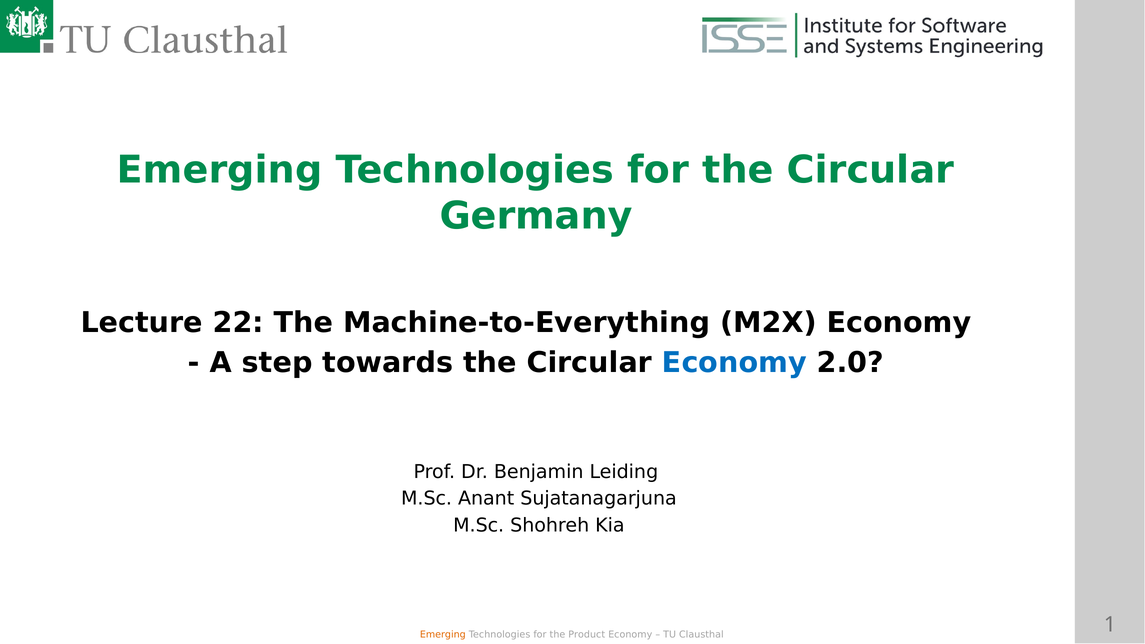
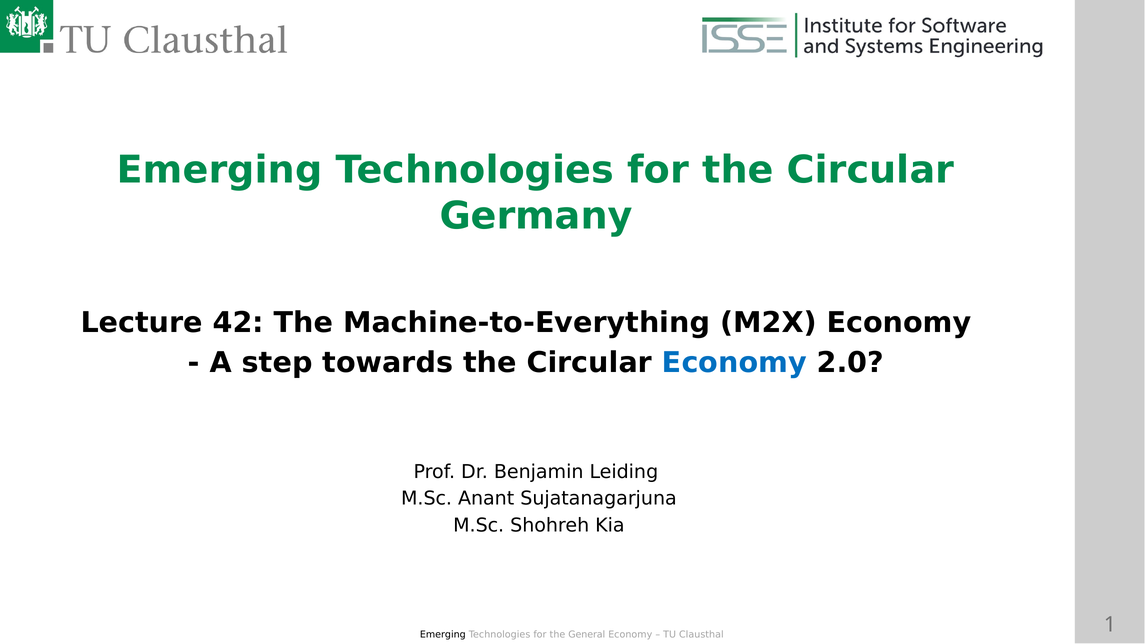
22: 22 -> 42
Emerging at (443, 634) colour: orange -> black
Product: Product -> General
